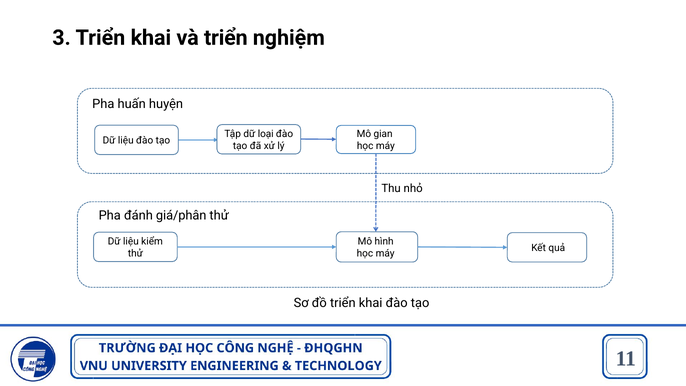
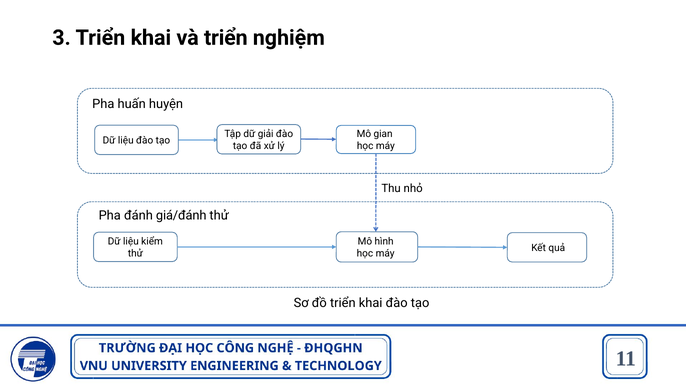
loại: loại -> giải
giá/phân: giá/phân -> giá/đánh
